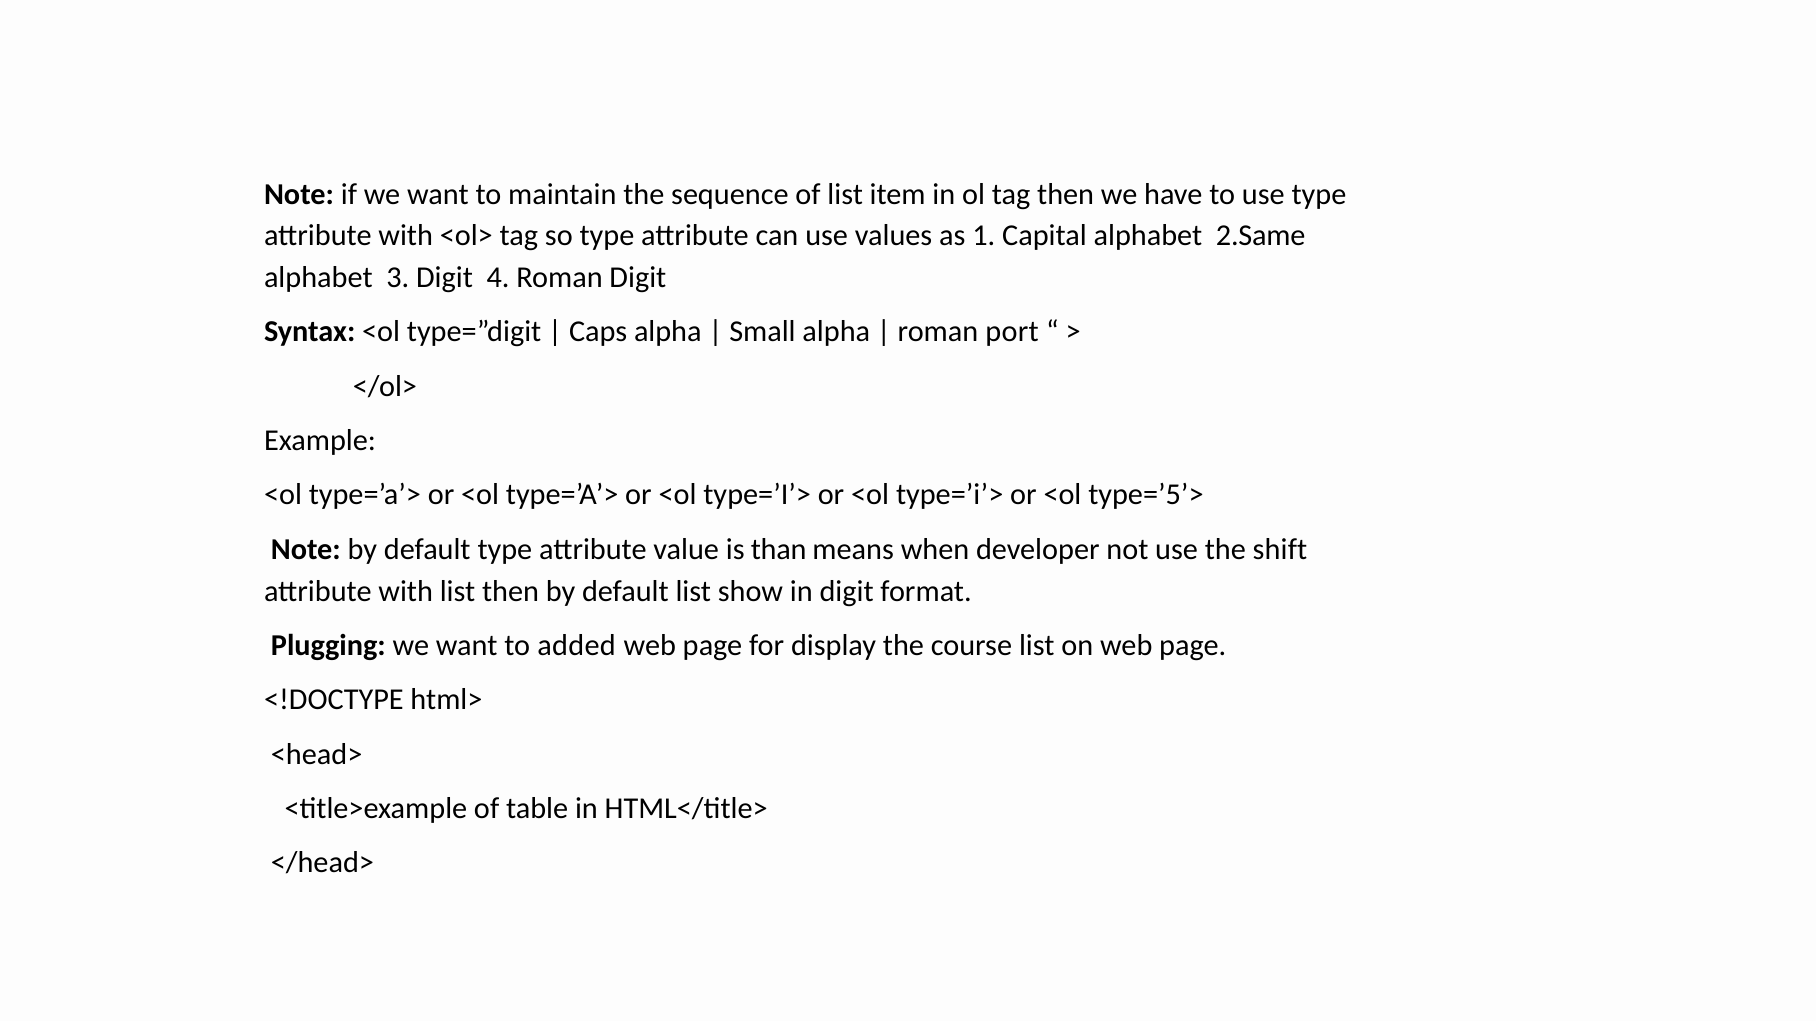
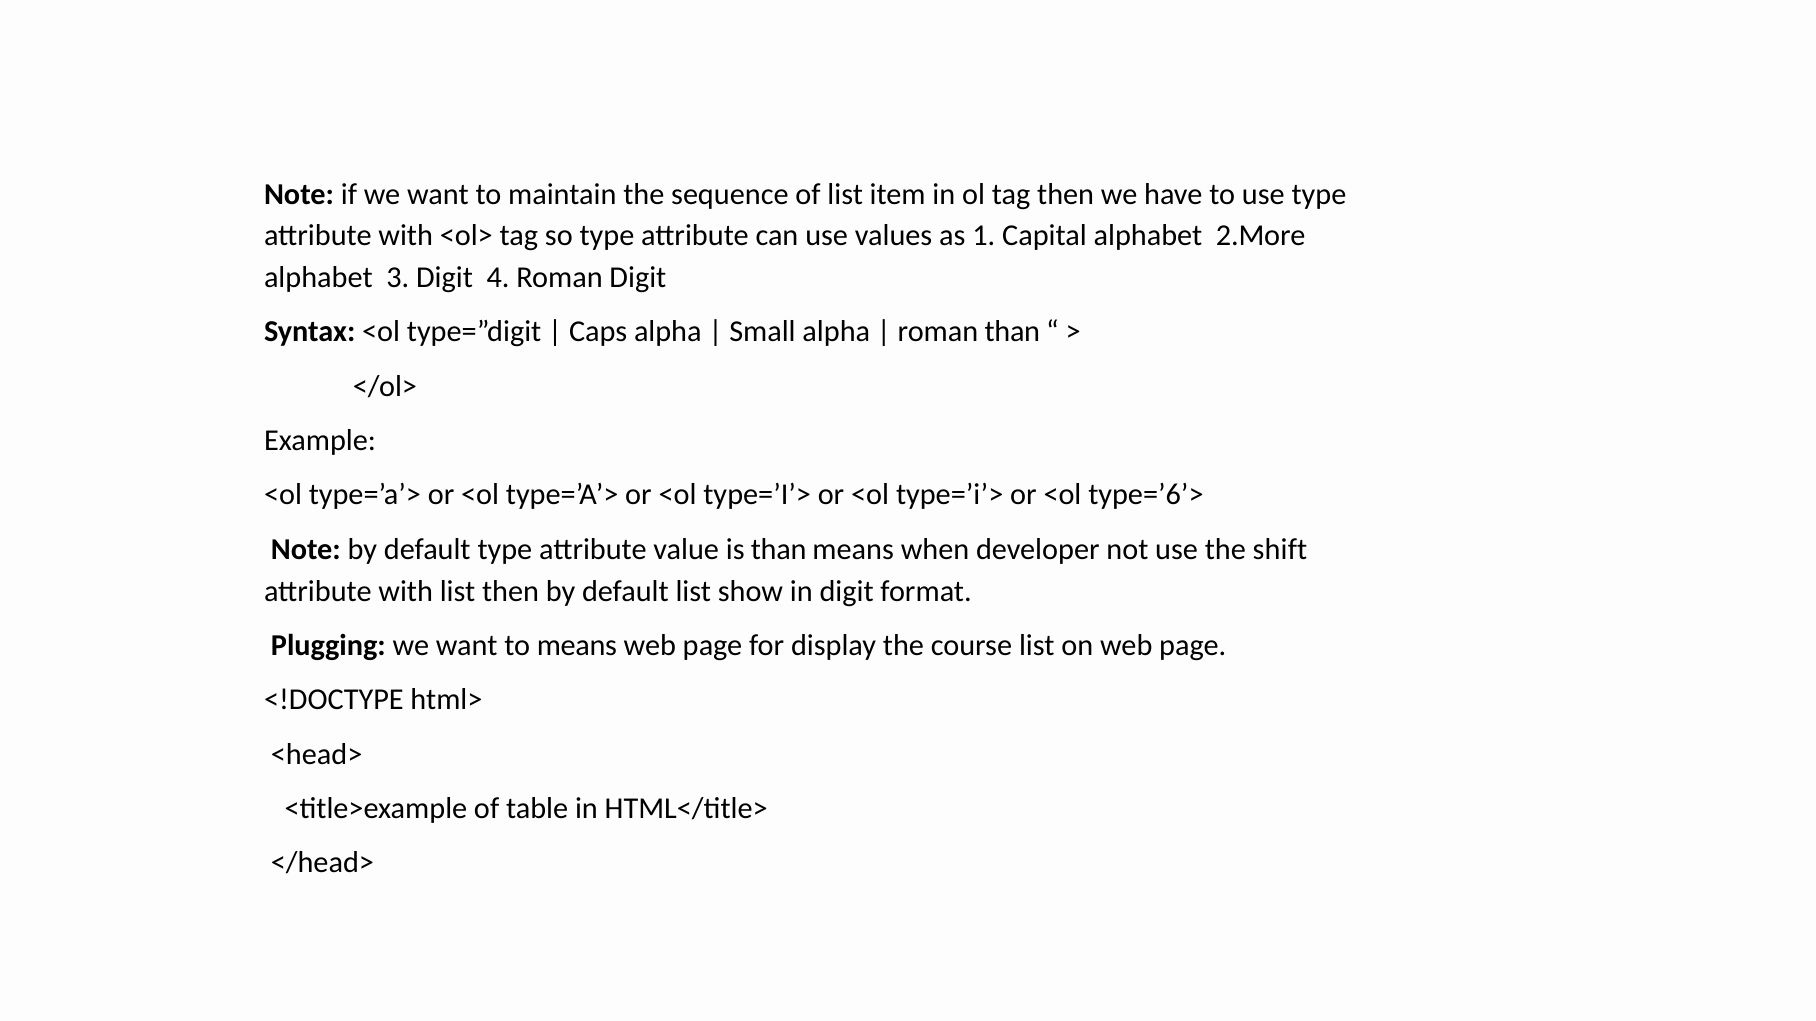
2.Same: 2.Same -> 2.More
roman port: port -> than
type=’5’>: type=’5’> -> type=’6’>
to added: added -> means
